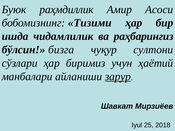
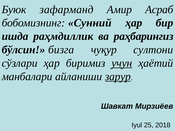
раҳмдиллик: раҳмдиллик -> зафарманд
Асоси: Асоси -> Асраб
Тизими: Тизими -> Сунний
чидамлилик: чидамлилик -> раҳмдиллик
учун underline: none -> present
